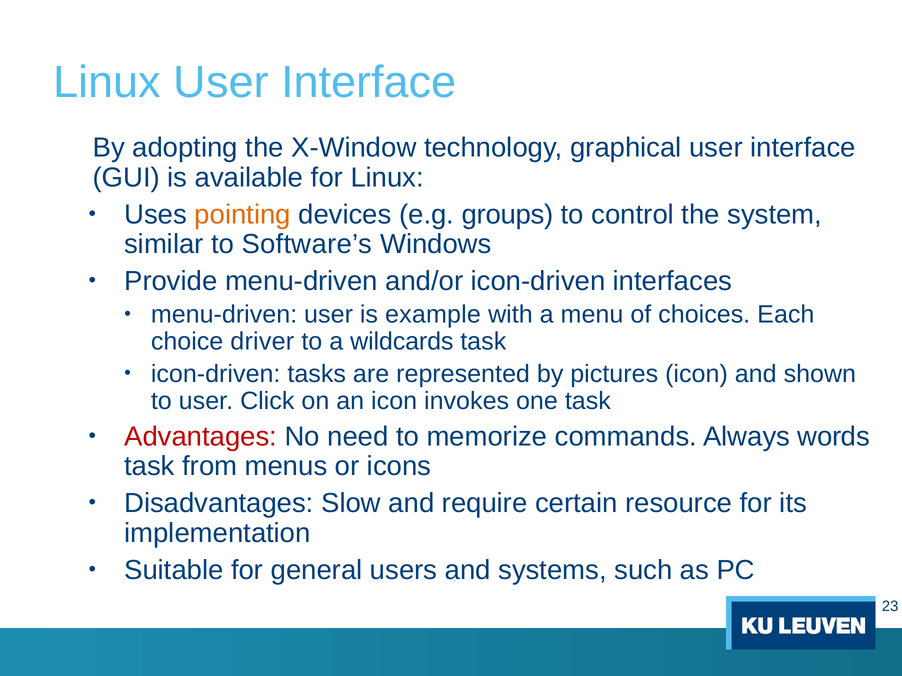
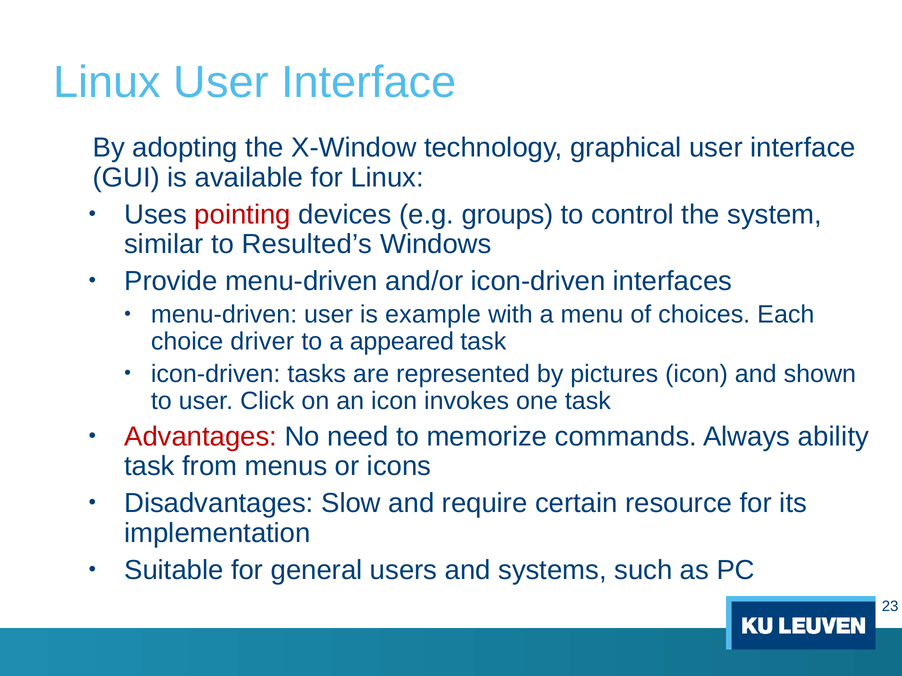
pointing colour: orange -> red
Software’s: Software’s -> Resulted’s
wildcards: wildcards -> appeared
words: words -> ability
